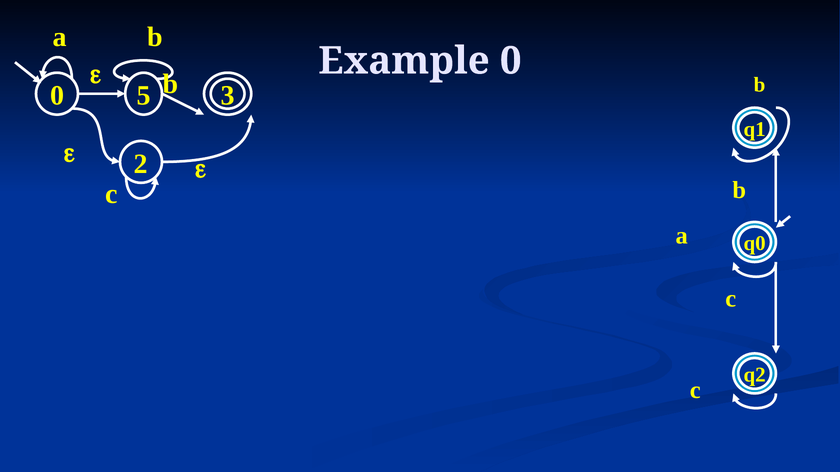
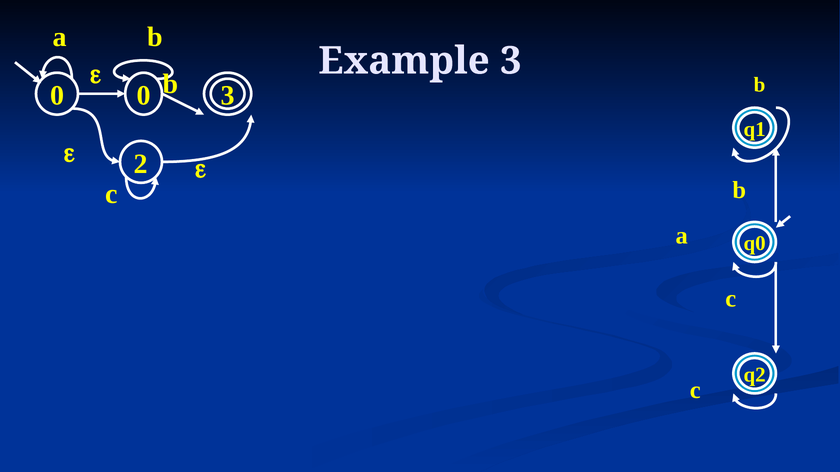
Example 0: 0 -> 3
0 5: 5 -> 0
